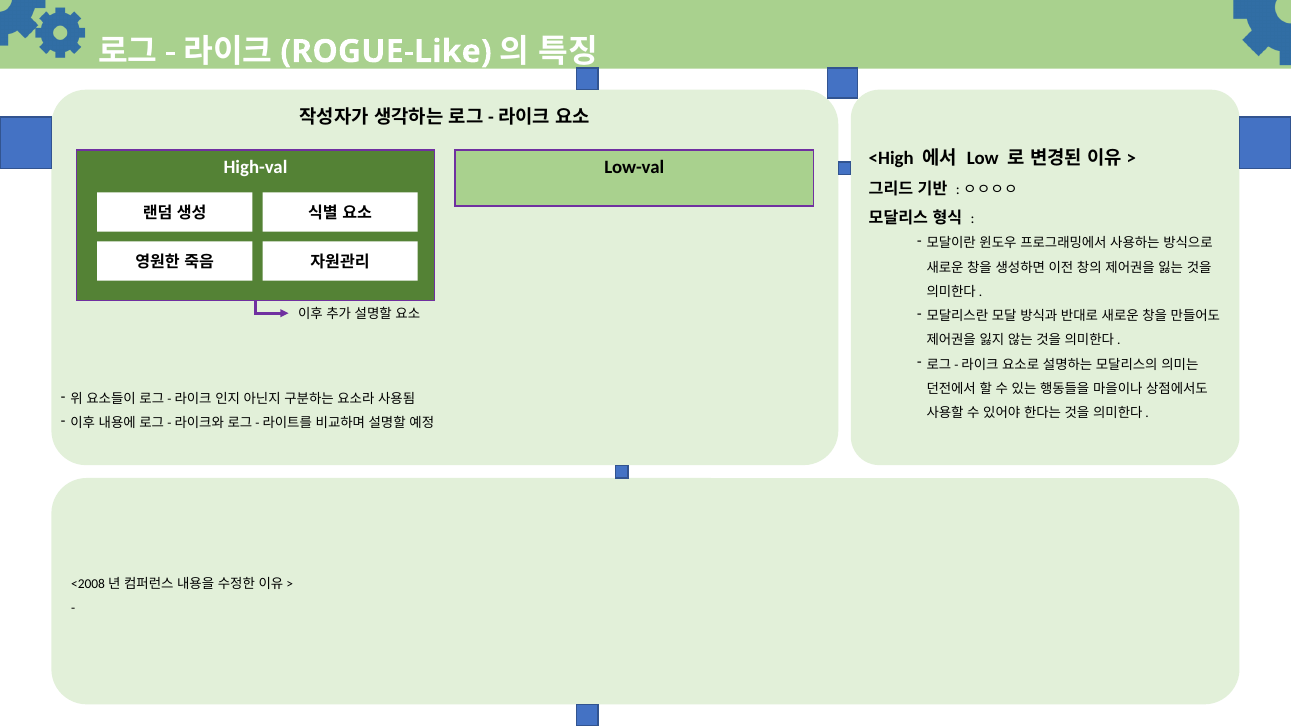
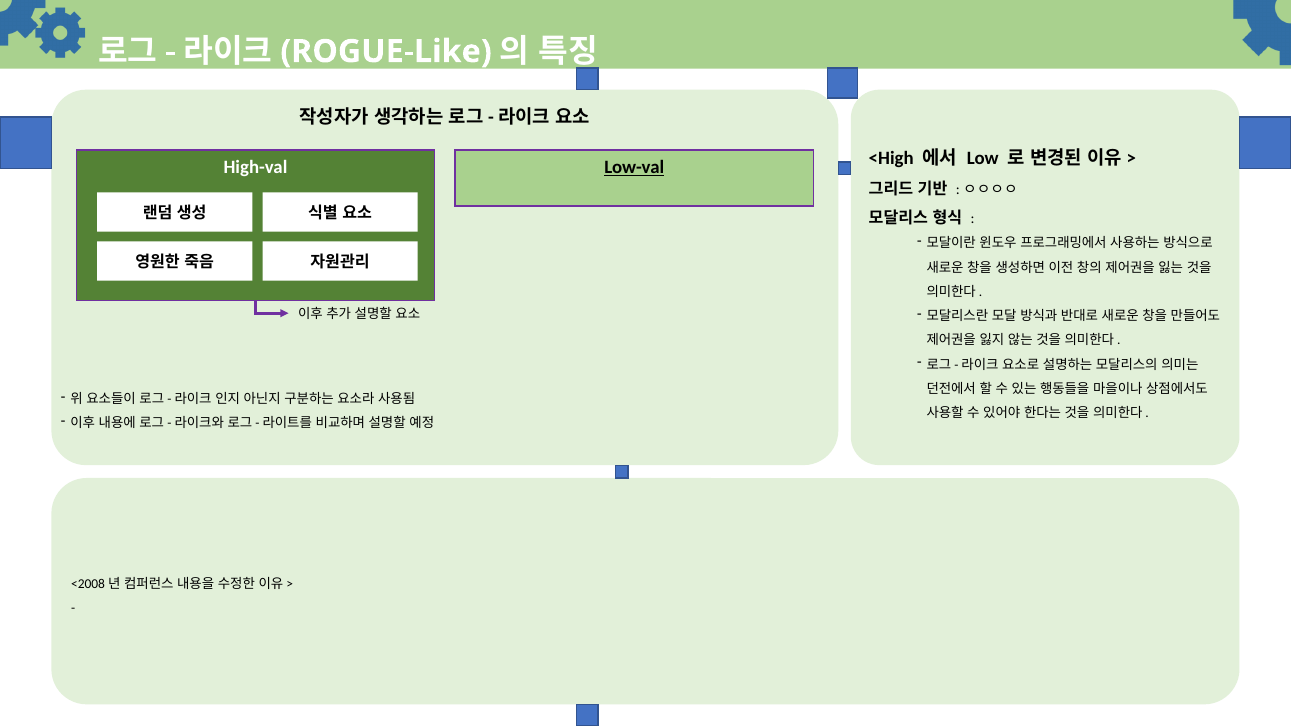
Low-val underline: none -> present
